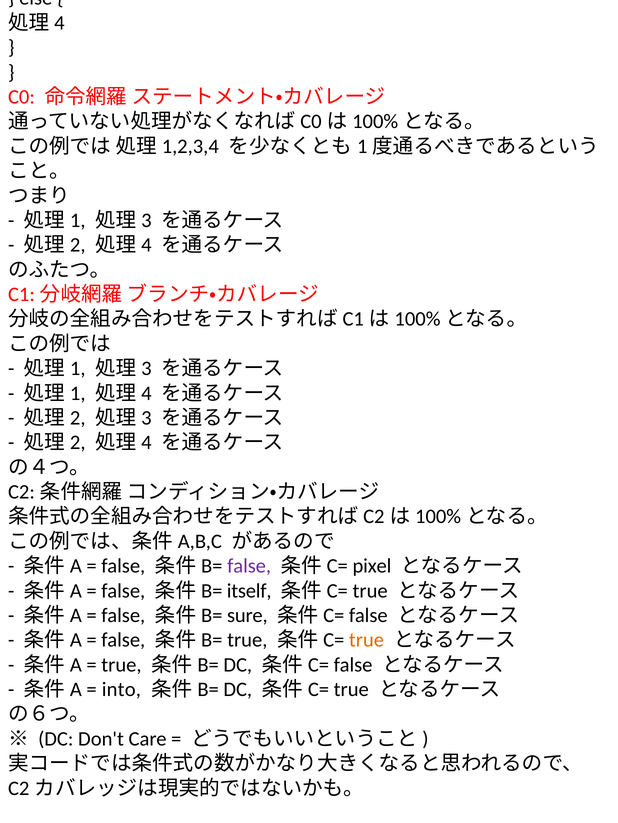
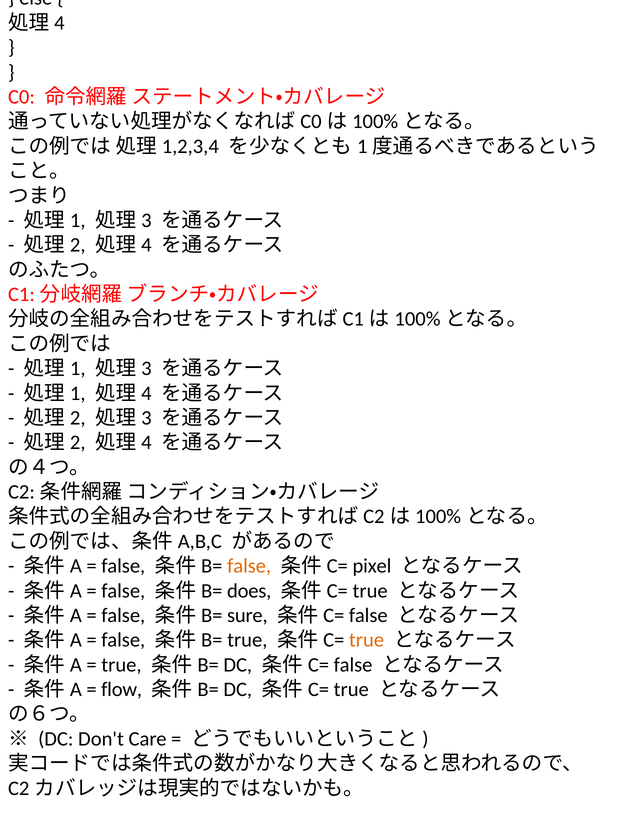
false at (249, 567) colour: purple -> orange
itself: itself -> does
into: into -> flow
